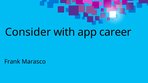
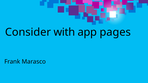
career: career -> pages
